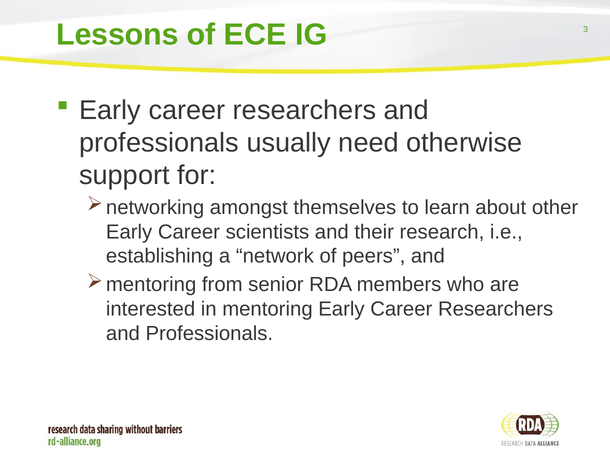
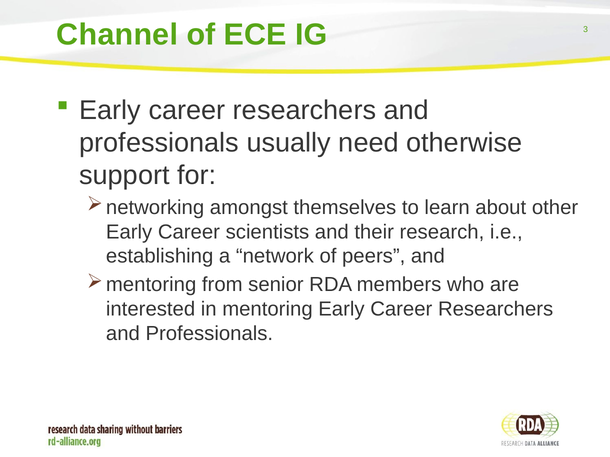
Lessons: Lessons -> Channel
